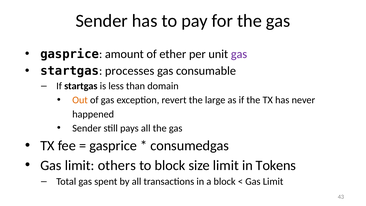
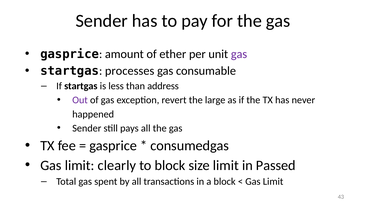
domain: domain -> address
Out colour: orange -> purple
others: others -> clearly
Tokens: Tokens -> Passed
